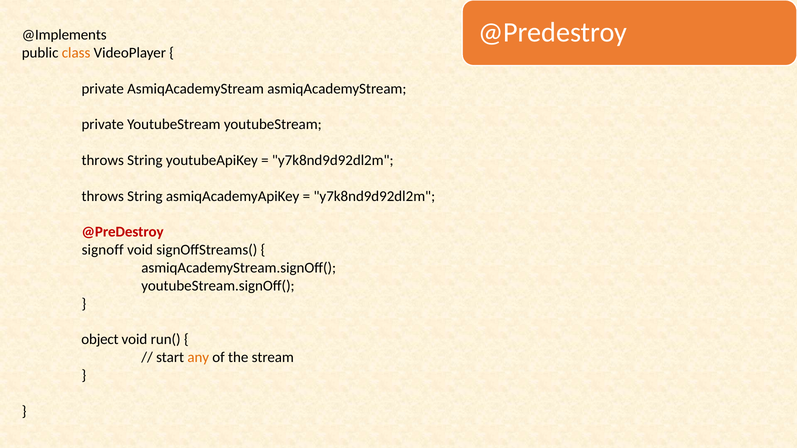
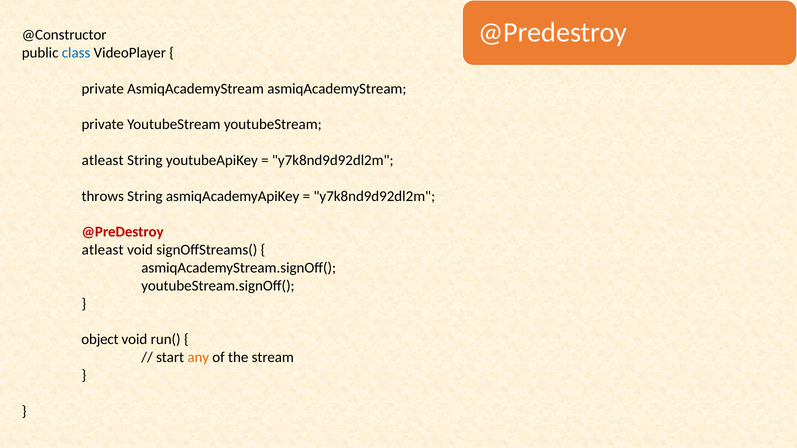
@Implements: @Implements -> @Constructor
class colour: orange -> blue
throws at (103, 160): throws -> atleast
signoff at (103, 250): signoff -> atleast
